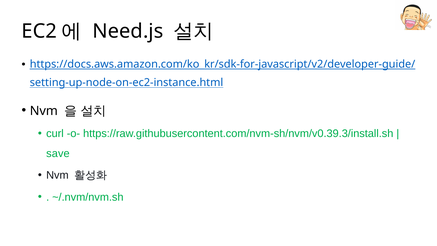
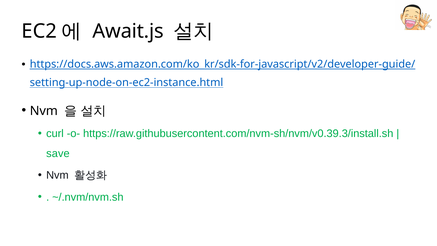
Need.js: Need.js -> Await.js
